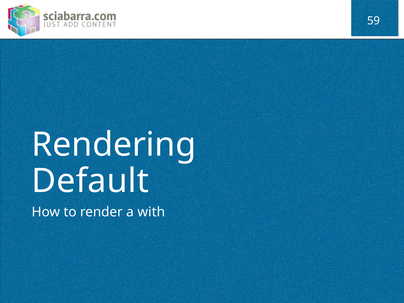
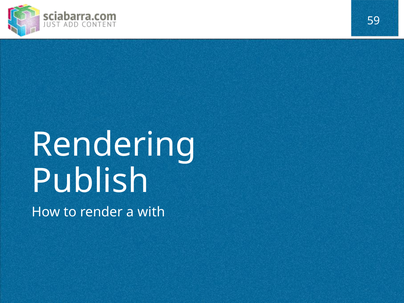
Default: Default -> Publish
